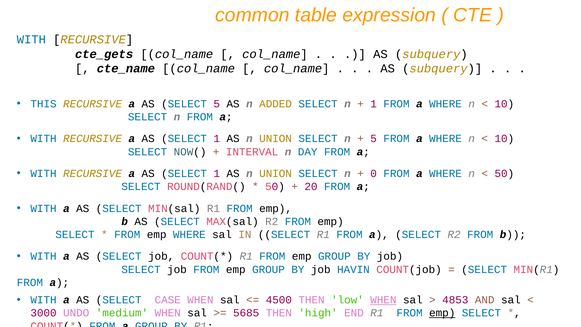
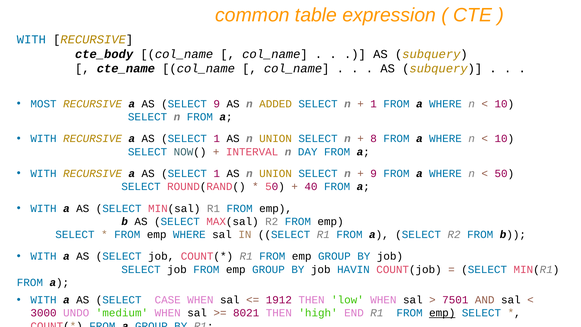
cte_gets: cte_gets -> cte_body
THIS: THIS -> MOST
SELECT 5: 5 -> 9
5 at (374, 139): 5 -> 8
0 at (374, 173): 0 -> 9
20: 20 -> 40
4500: 4500 -> 1912
WHEN at (383, 300) underline: present -> none
4853: 4853 -> 7501
5685: 5685 -> 8021
